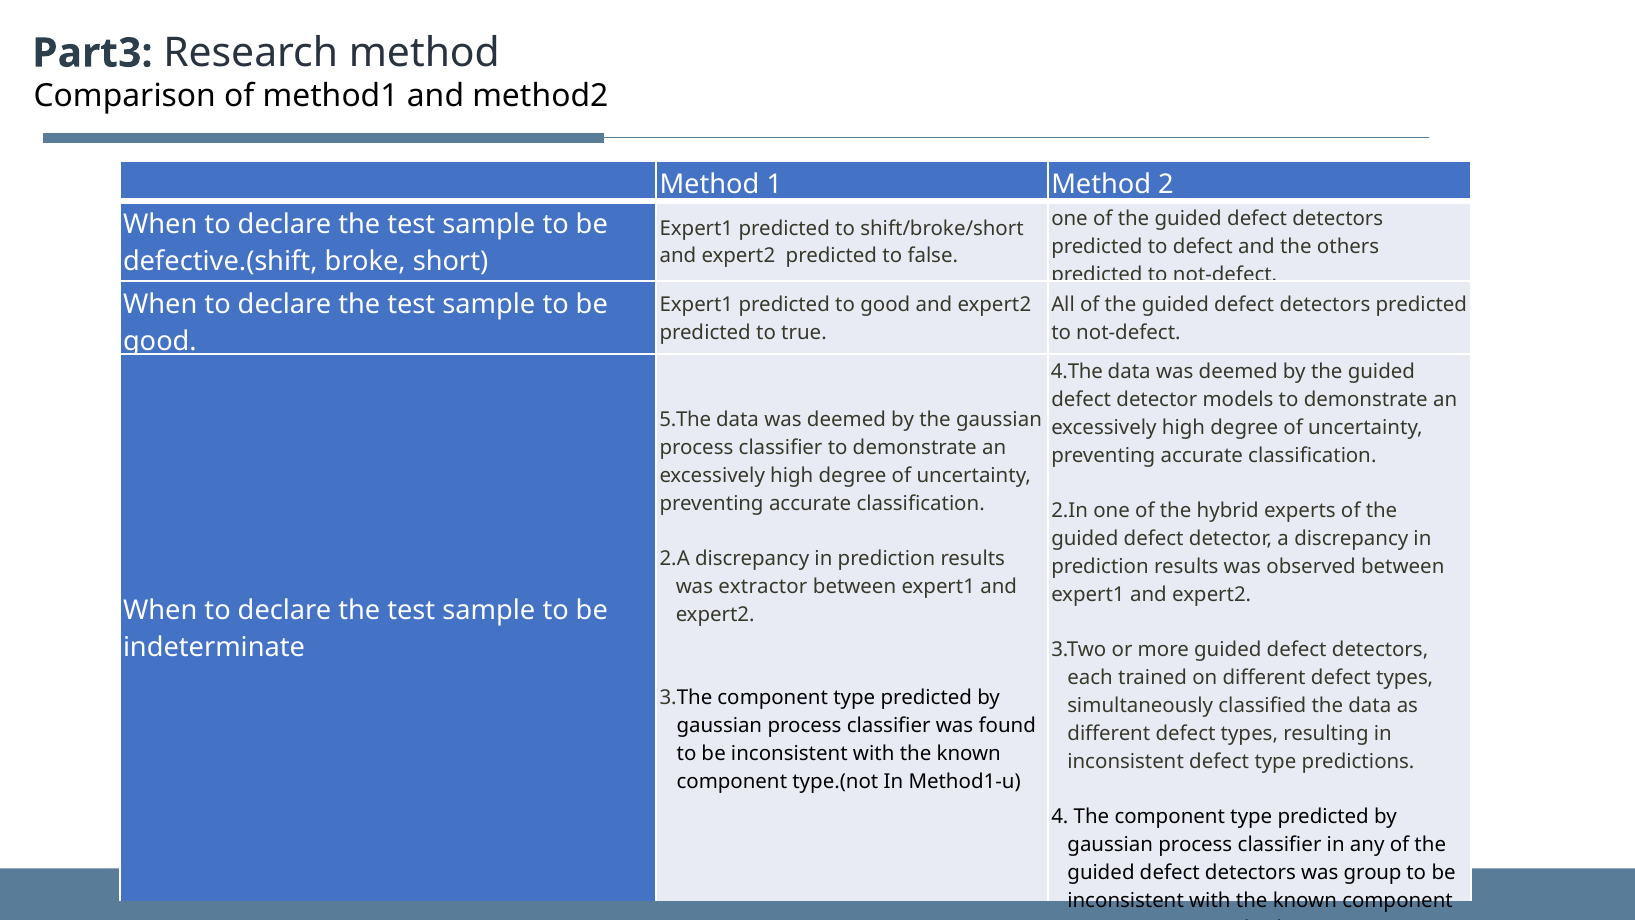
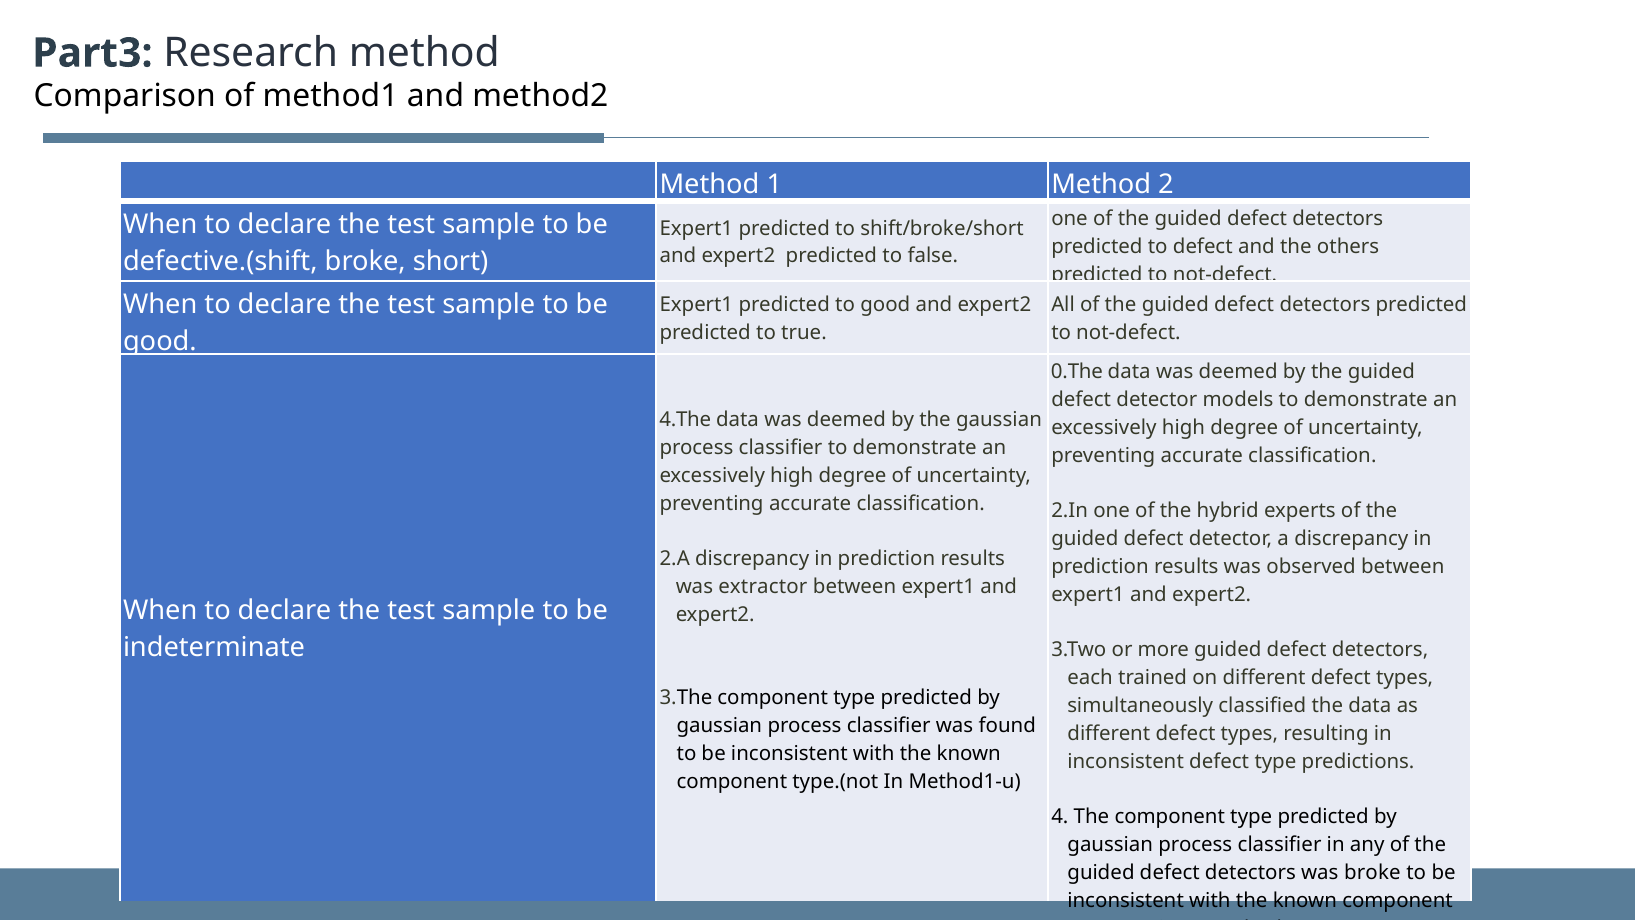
4.The: 4.The -> 0.The
5.The: 5.The -> 4.The
was group: group -> broke
